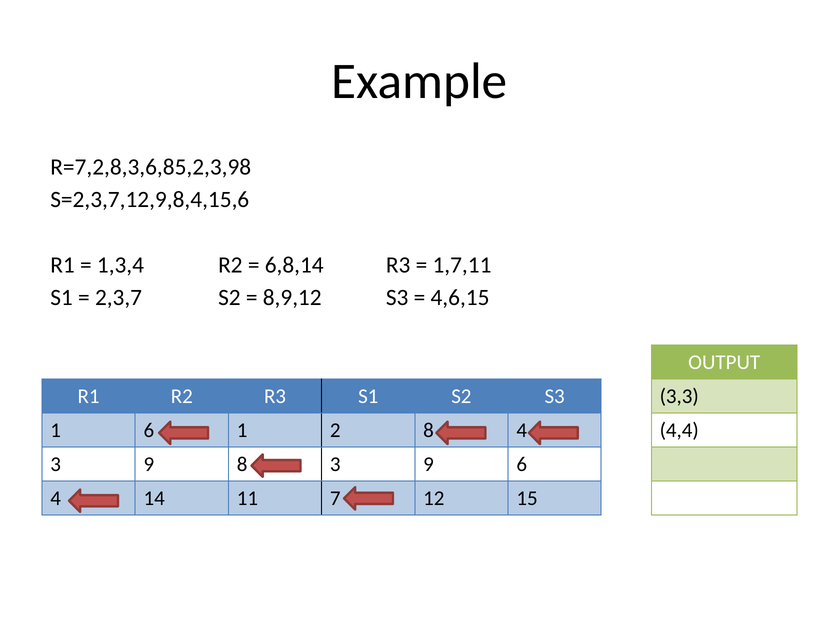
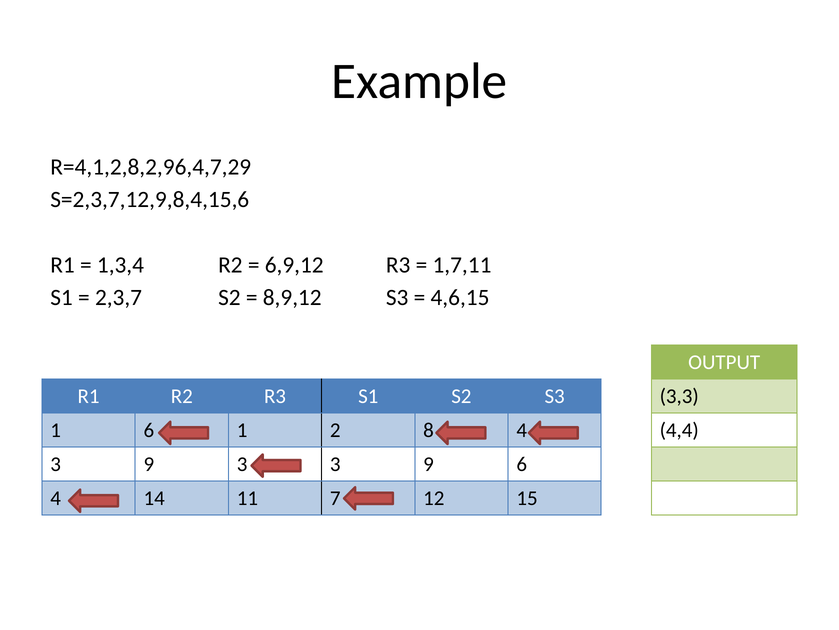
R=7,2,8,3,6,85,2,3,98: R=7,2,8,3,6,85,2,3,98 -> R=4,1,2,8,2,96,4,7,29
6,8,14: 6,8,14 -> 6,9,12
9 8: 8 -> 3
